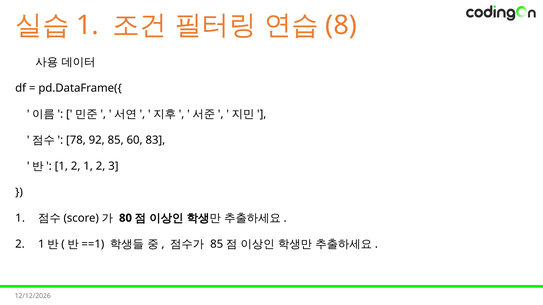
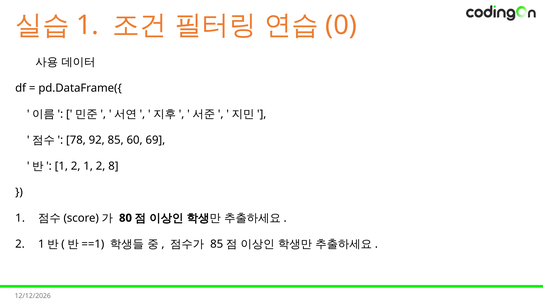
8: 8 -> 0
83: 83 -> 69
3: 3 -> 8
